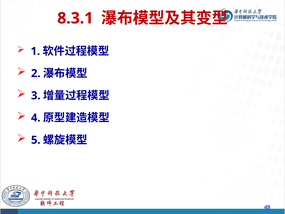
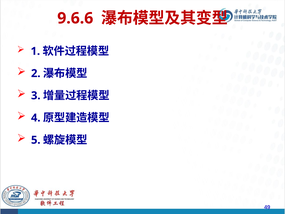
8.3.1: 8.3.1 -> 9.6.6
